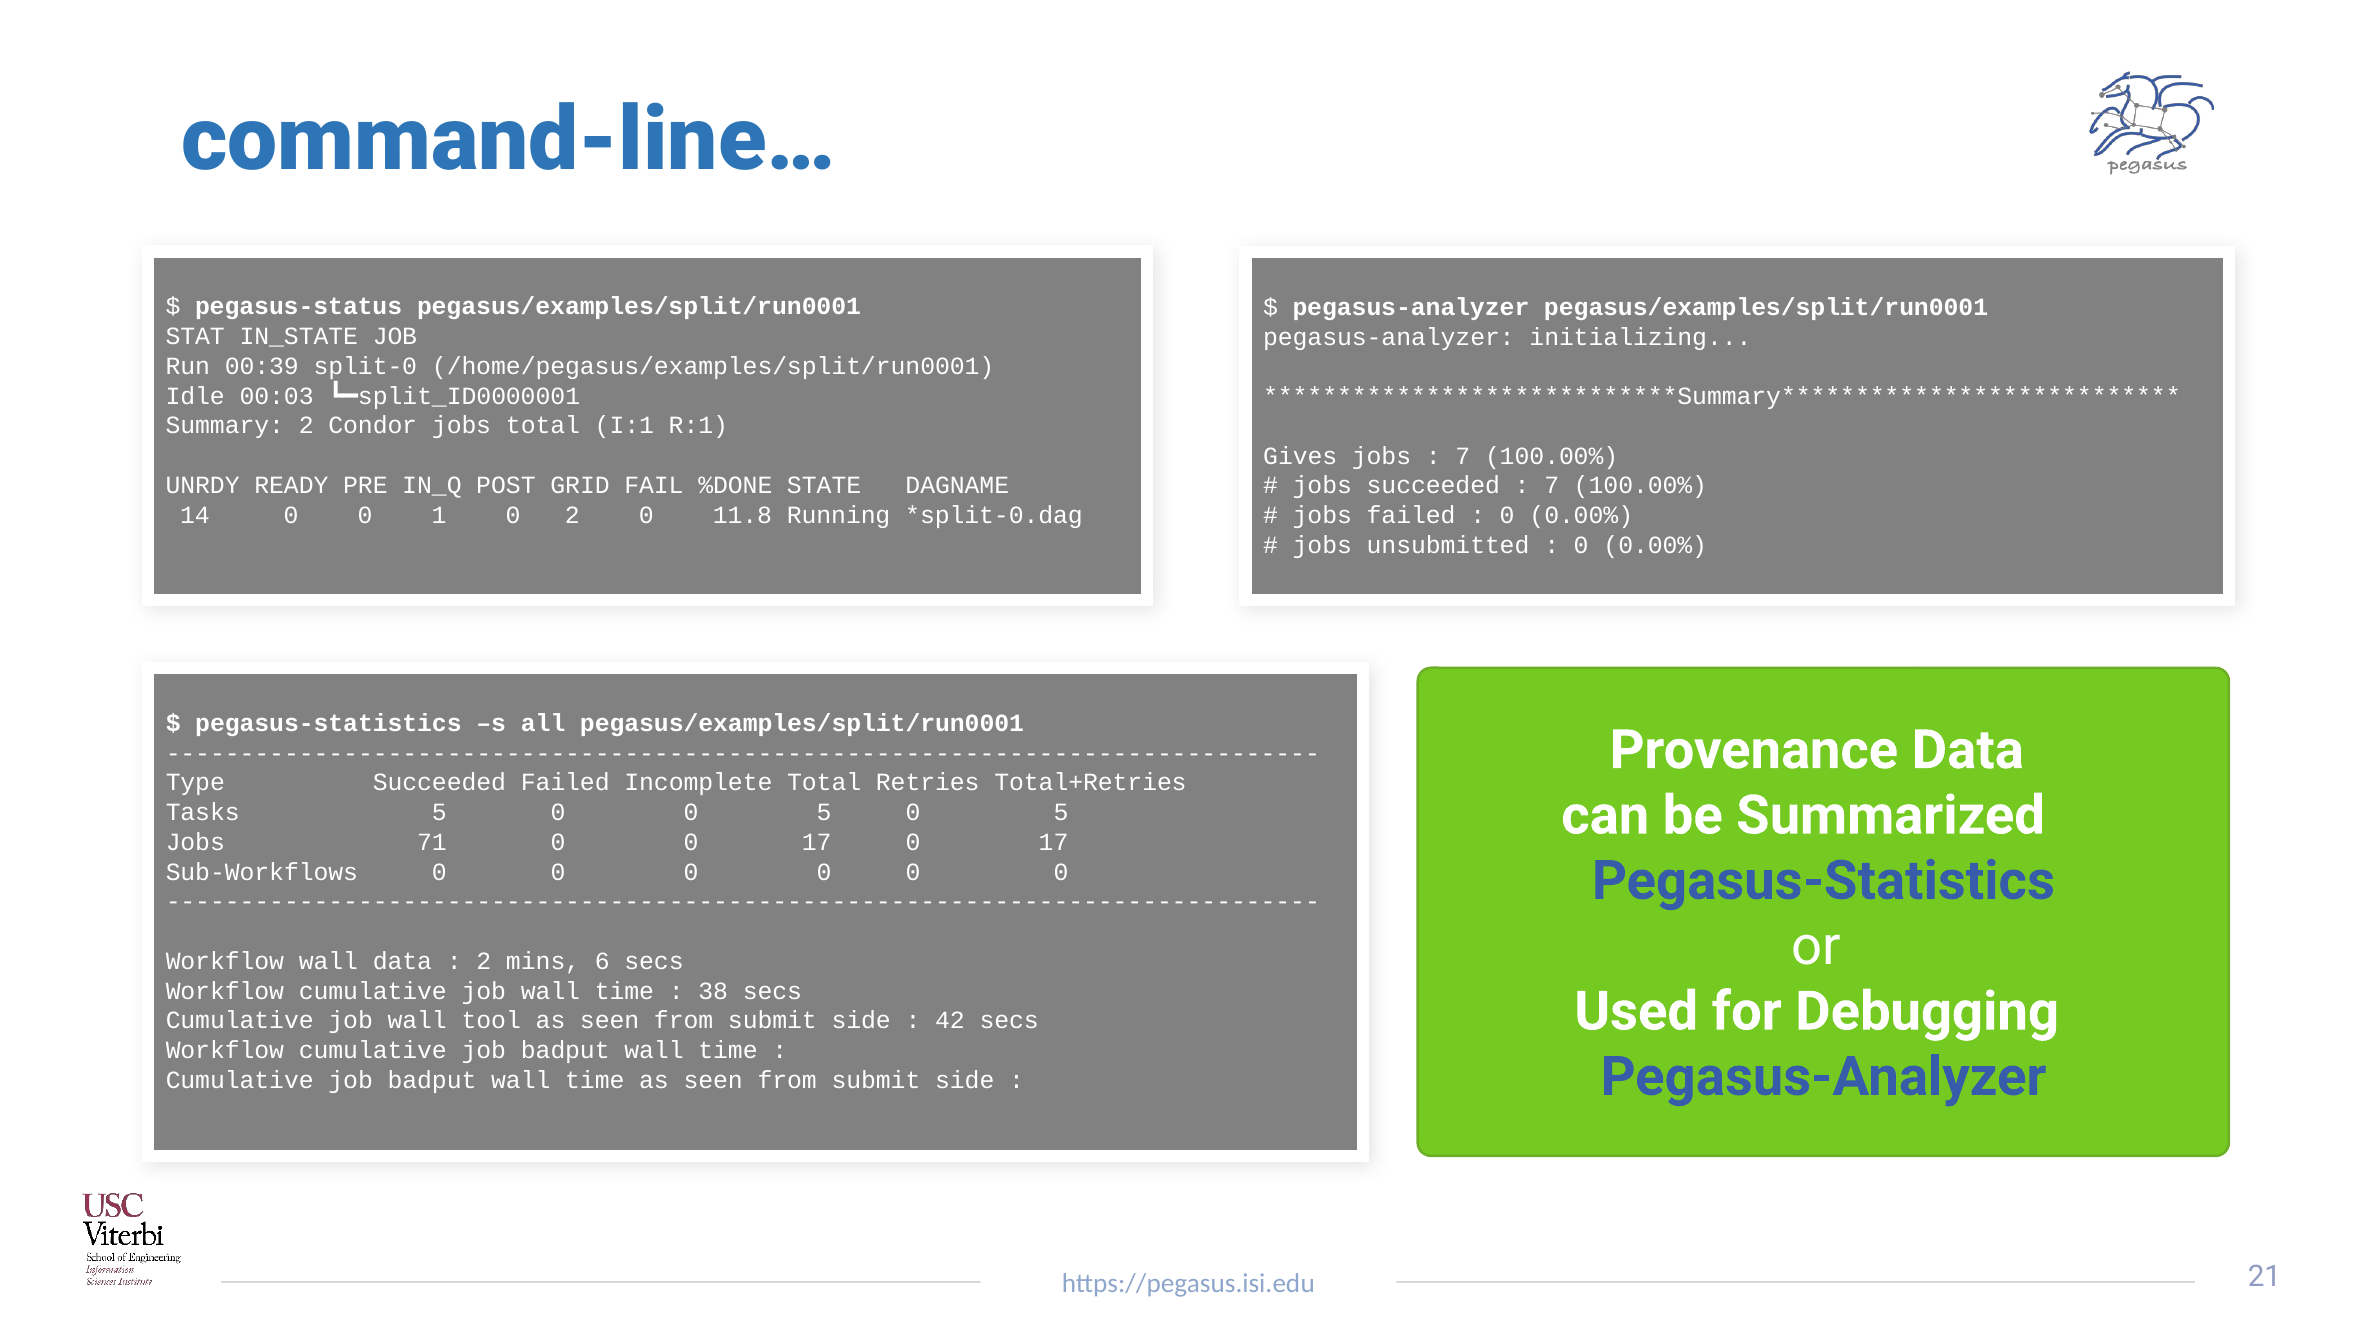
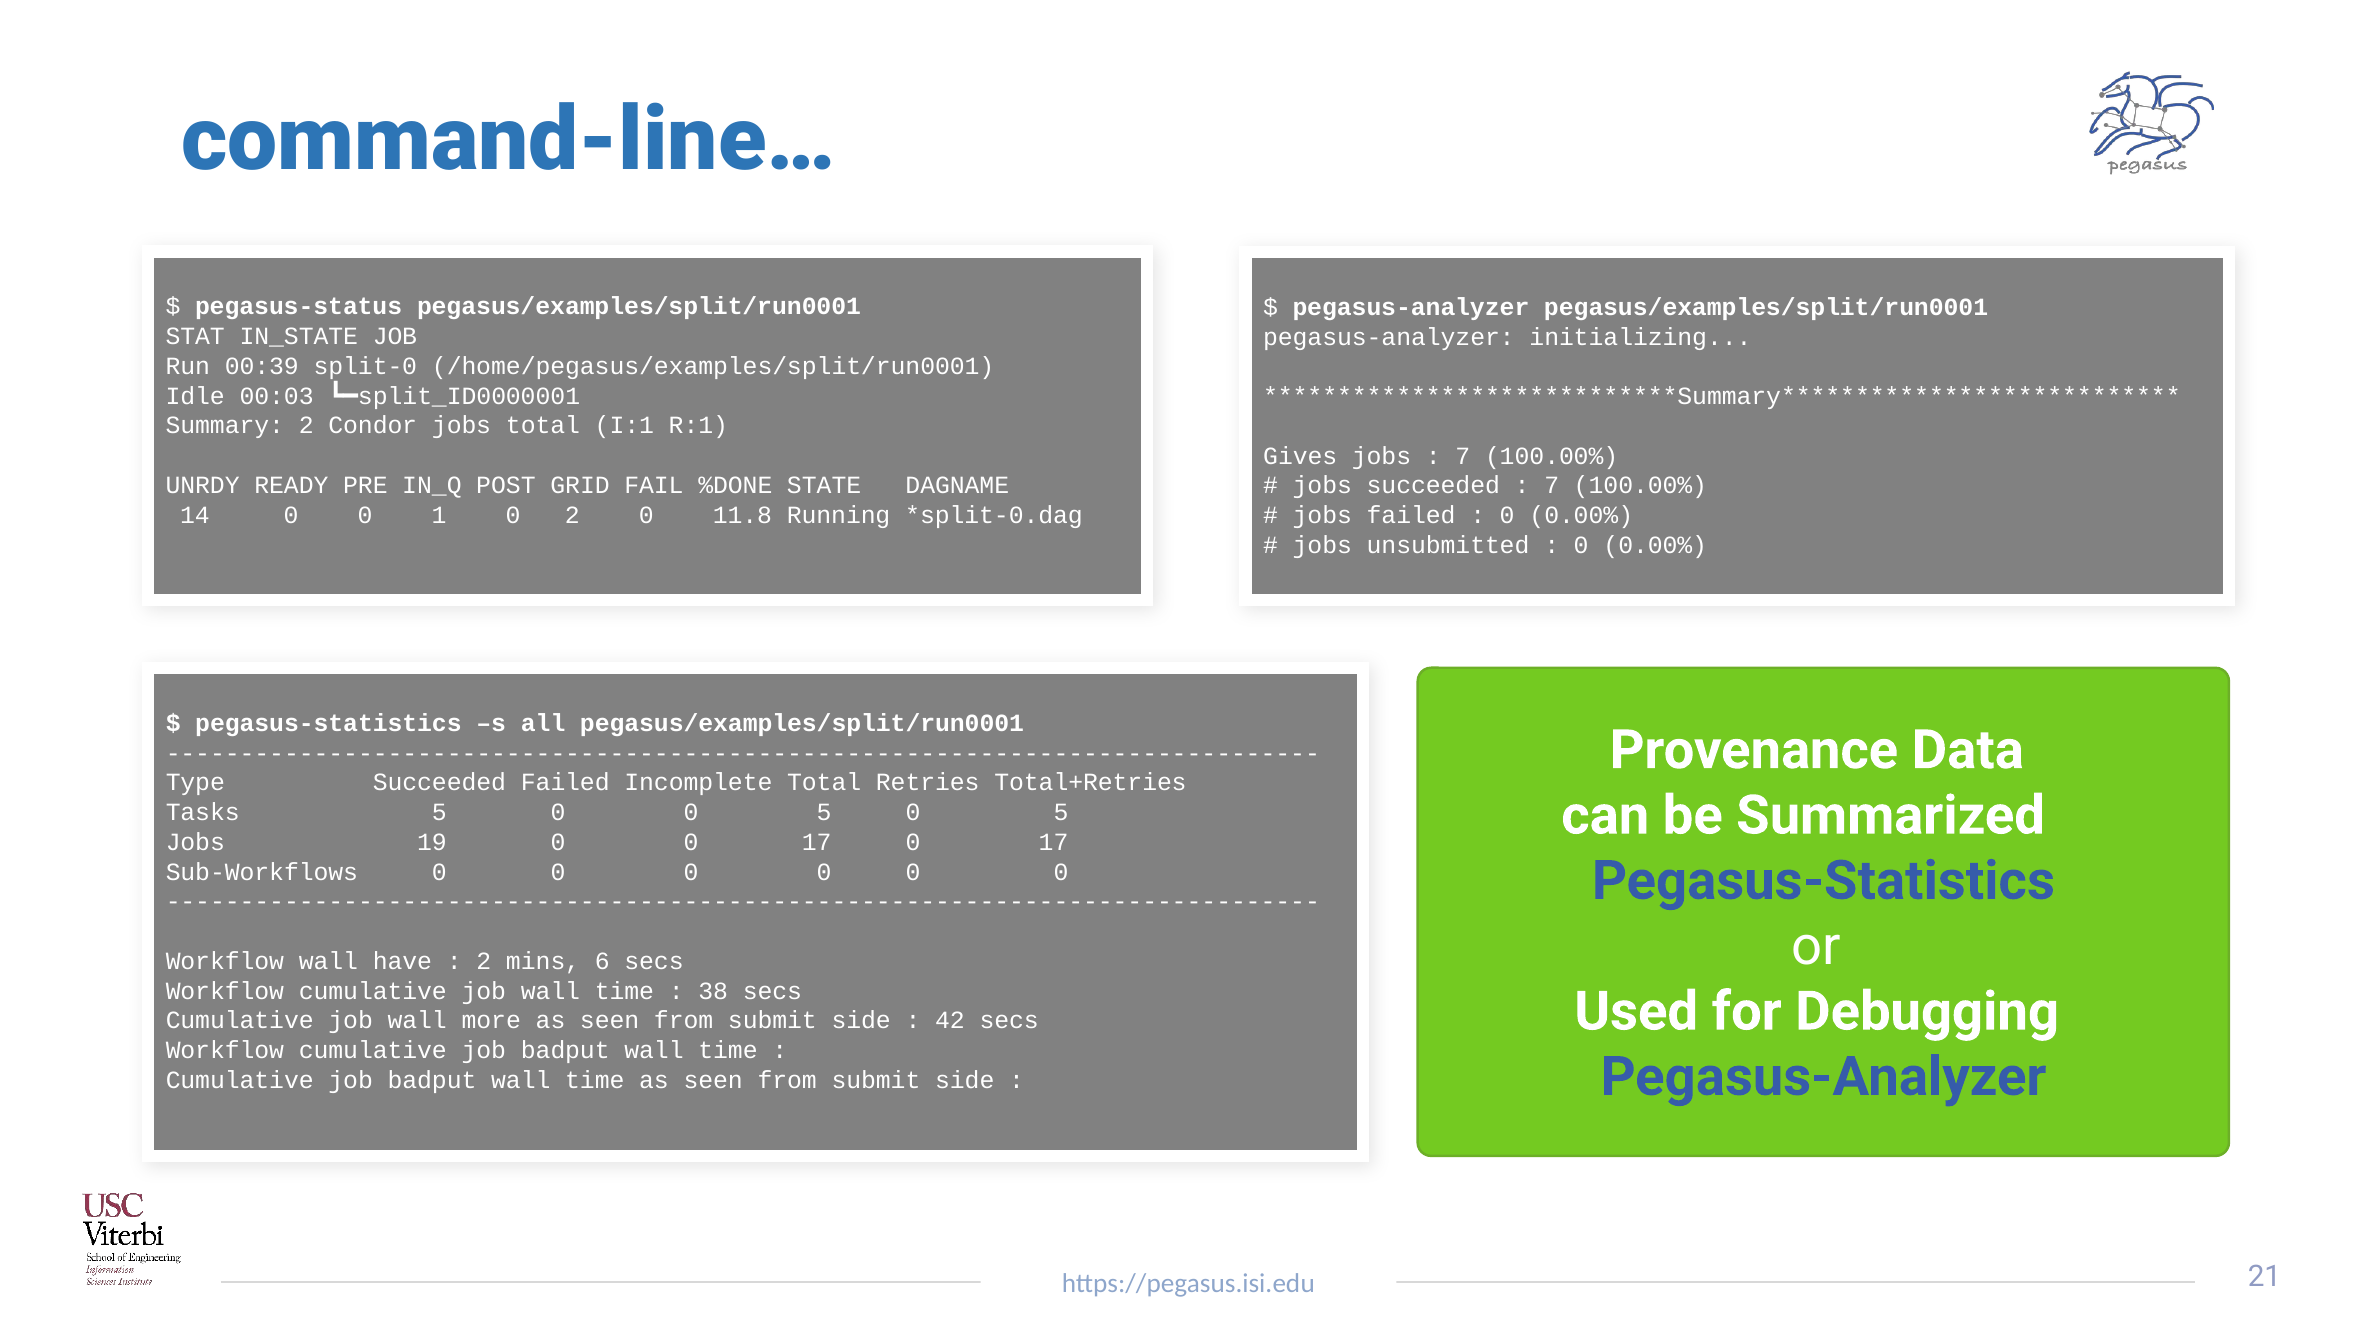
71: 71 -> 19
wall data: data -> have
tool: tool -> more
